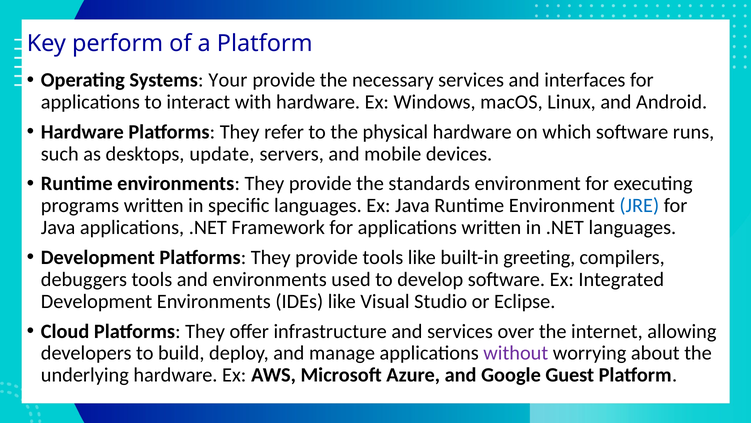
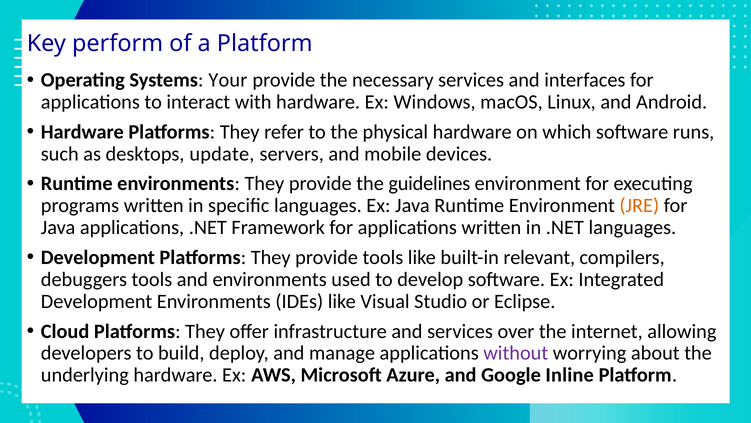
standards: standards -> guidelines
JRE colour: blue -> orange
greeting: greeting -> relevant
Guest: Guest -> Inline
